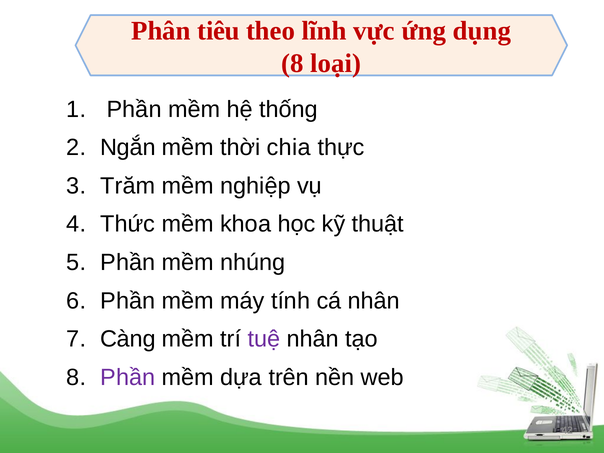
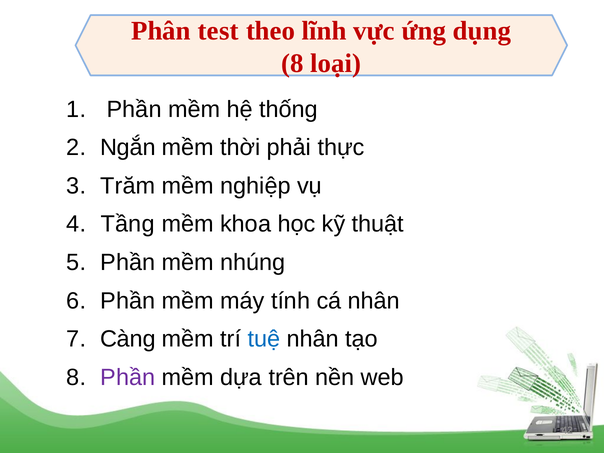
tiêu: tiêu -> test
chia: chia -> phải
Thức: Thức -> Tầng
tuệ colour: purple -> blue
